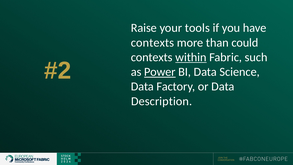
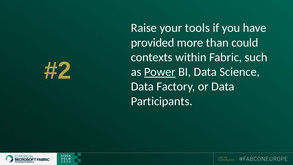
contexts at (152, 43): contexts -> provided
within underline: present -> none
Description: Description -> Participants
